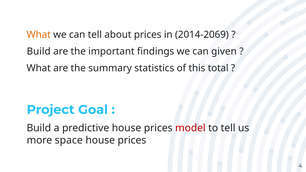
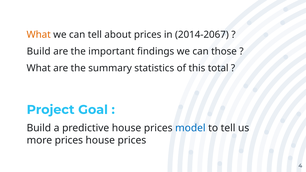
2014-2069: 2014-2069 -> 2014-2067
given: given -> those
model colour: red -> blue
more space: space -> prices
